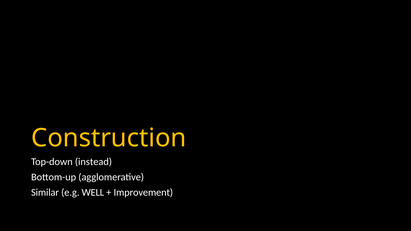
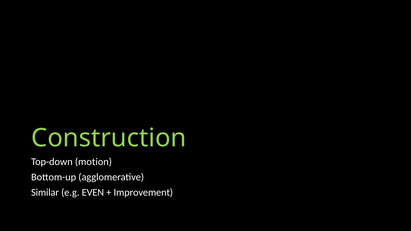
Construction colour: yellow -> light green
instead: instead -> motion
WELL: WELL -> EVEN
